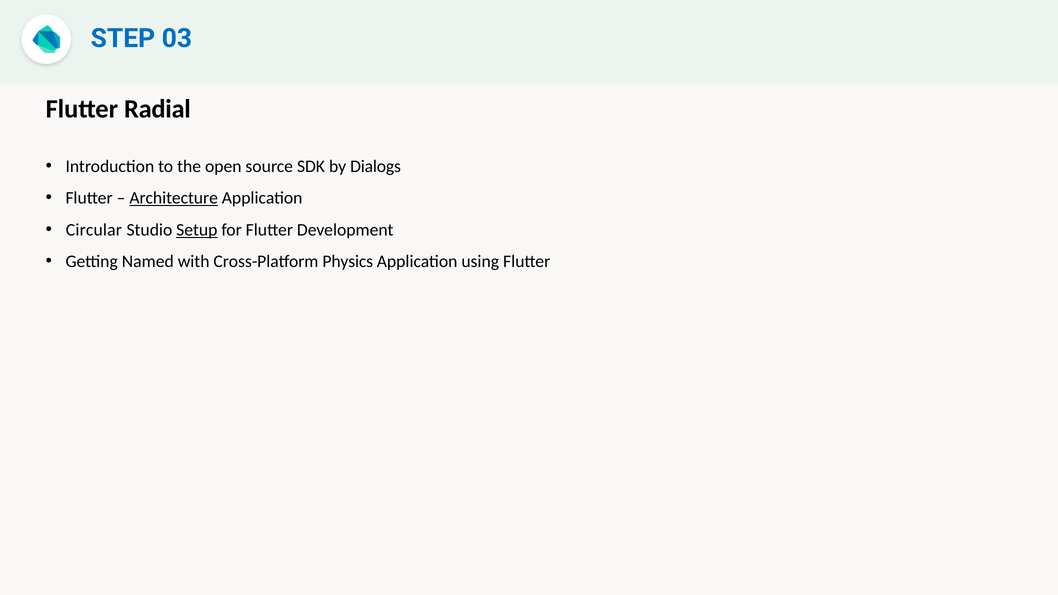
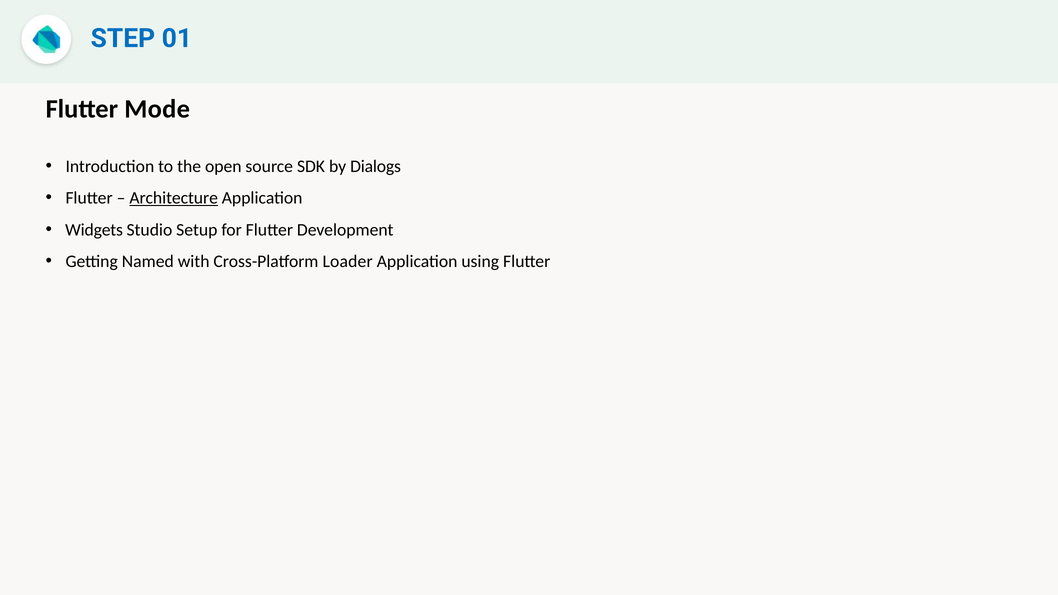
03: 03 -> 01
Radial: Radial -> Mode
Circular: Circular -> Widgets
Setup underline: present -> none
Physics: Physics -> Loader
